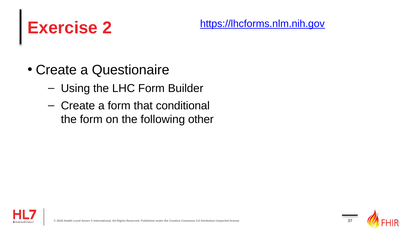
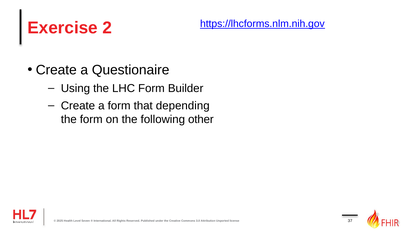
conditional: conditional -> depending
